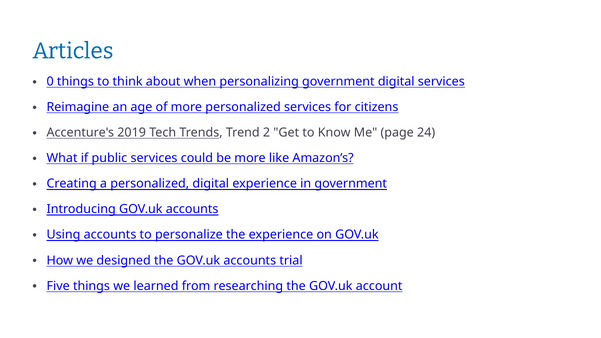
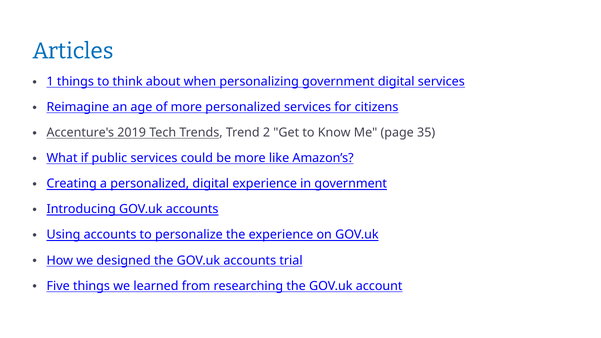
0: 0 -> 1
24: 24 -> 35
